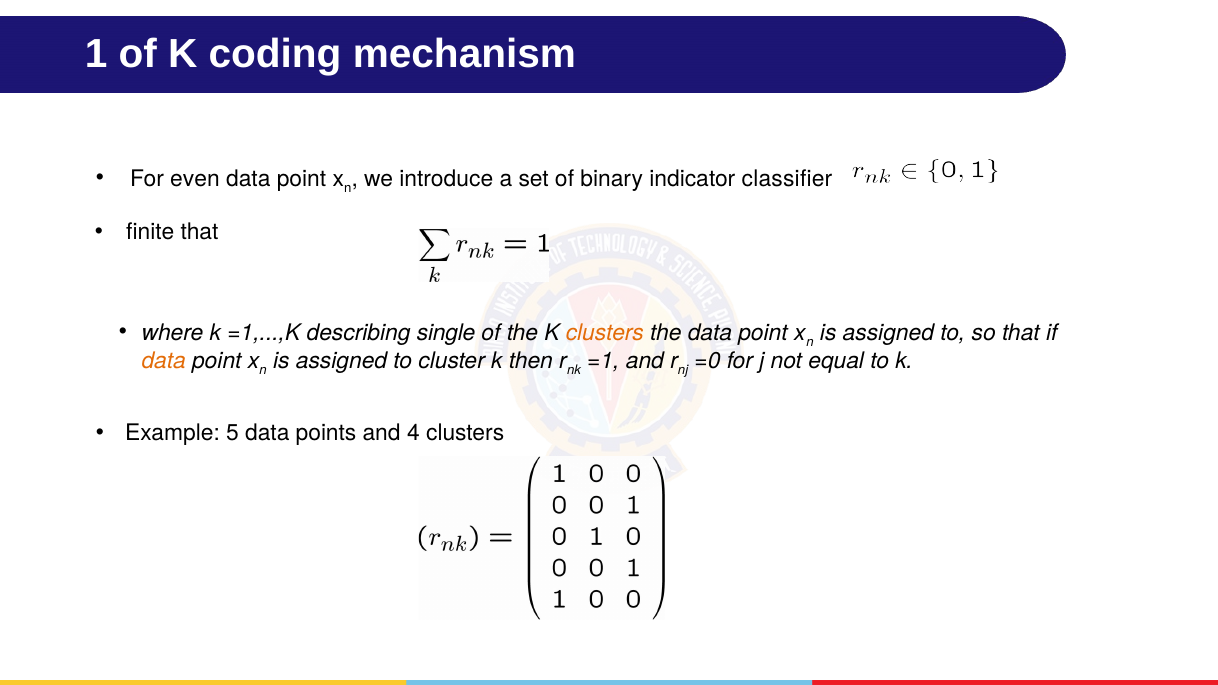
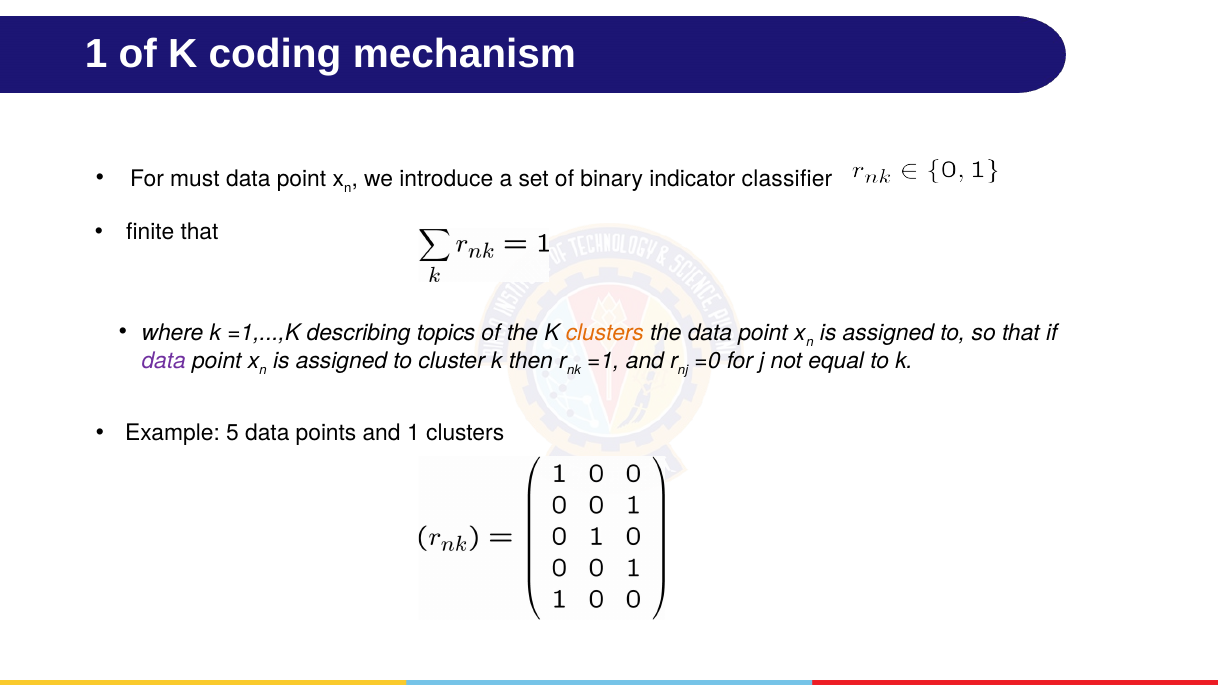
even: even -> must
single: single -> topics
data at (164, 361) colour: orange -> purple
and 4: 4 -> 1
